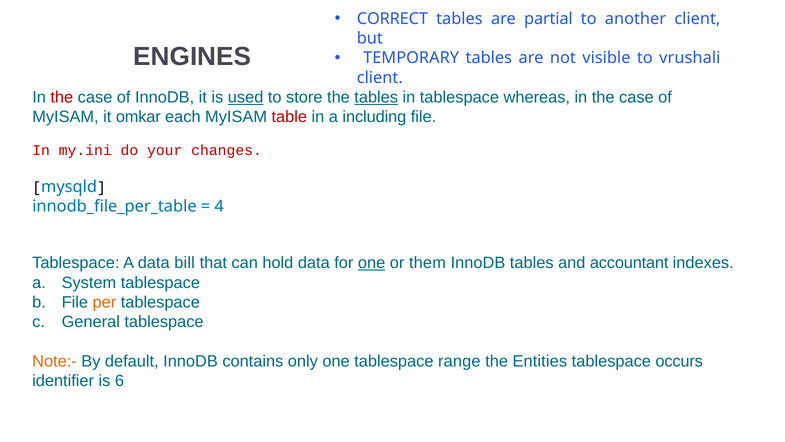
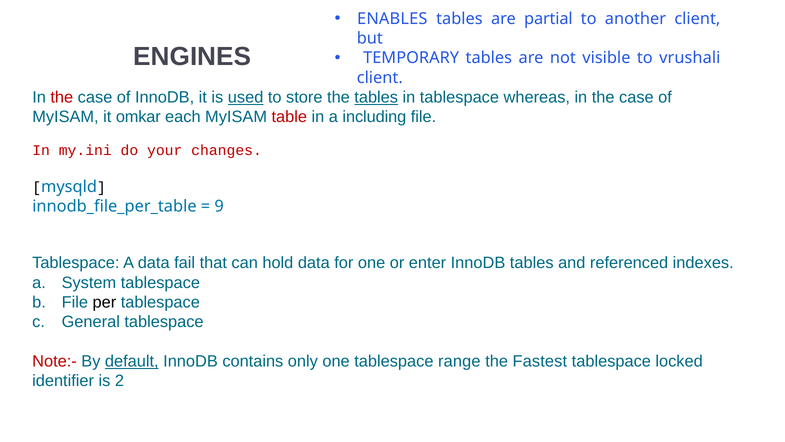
CORRECT: CORRECT -> ENABLES
4: 4 -> 9
bill: bill -> fail
one at (372, 263) underline: present -> none
them: them -> enter
accountant: accountant -> referenced
per colour: orange -> black
Note:- colour: orange -> red
default underline: none -> present
Entities: Entities -> Fastest
occurs: occurs -> locked
6: 6 -> 2
